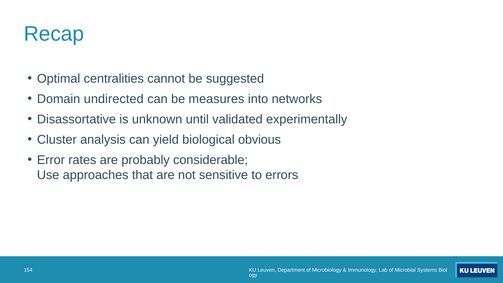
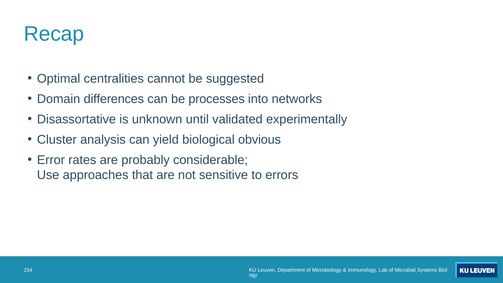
undirected: undirected -> differences
measures: measures -> processes
